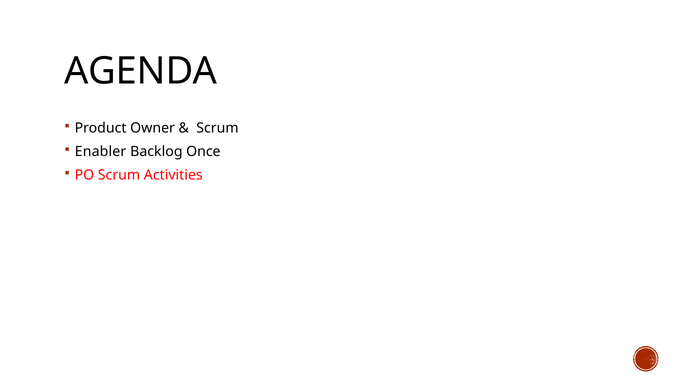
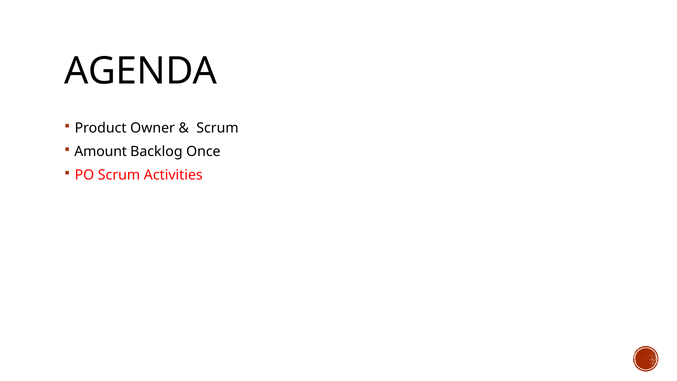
Enabler: Enabler -> Amount
